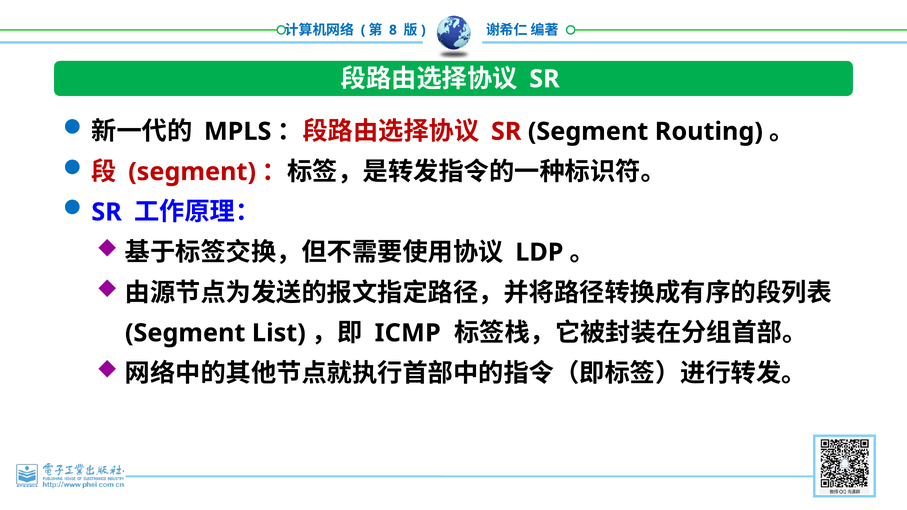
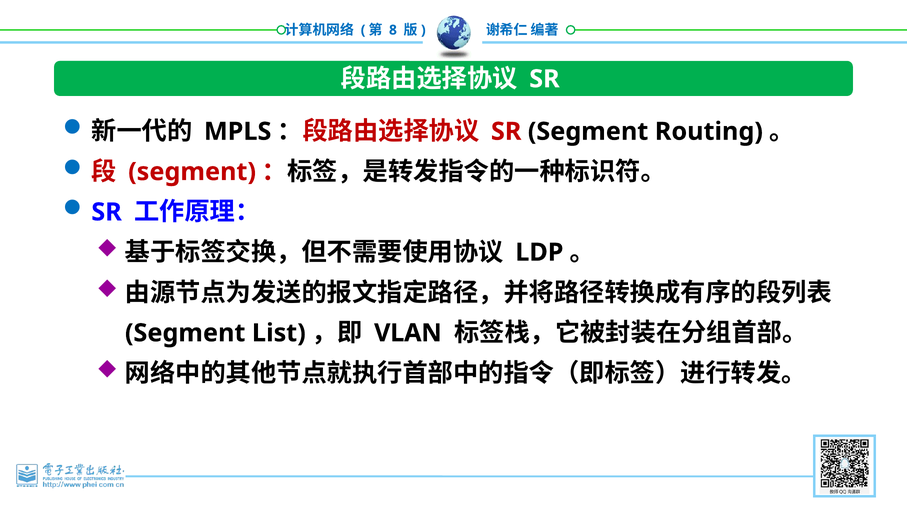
ICMP: ICMP -> VLAN
